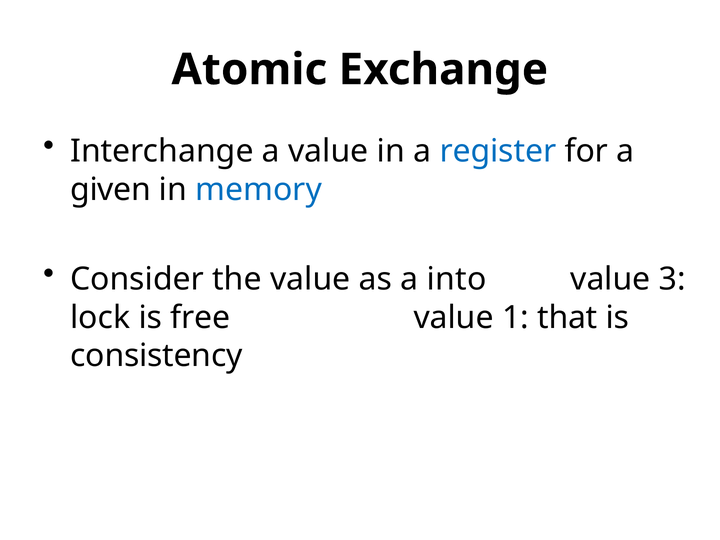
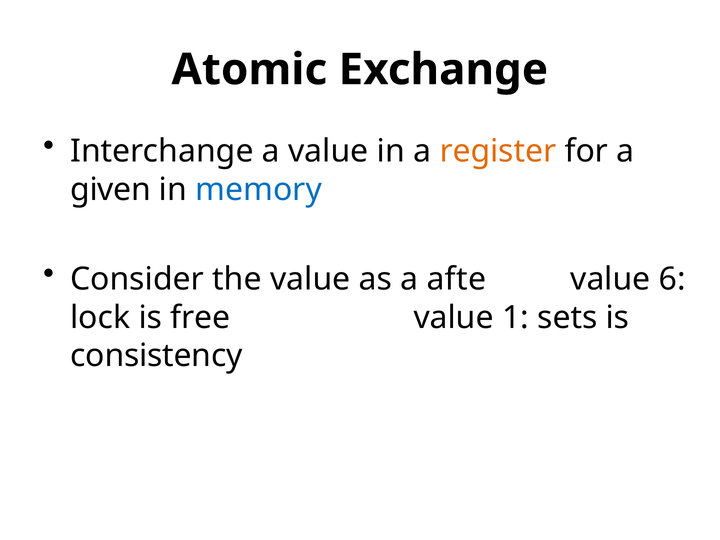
register colour: blue -> orange
into: into -> afte
3: 3 -> 6
that: that -> sets
